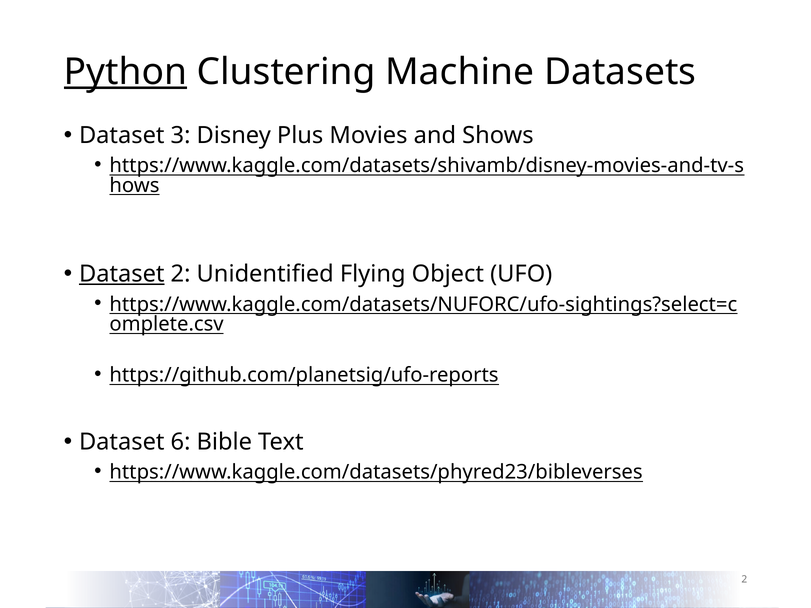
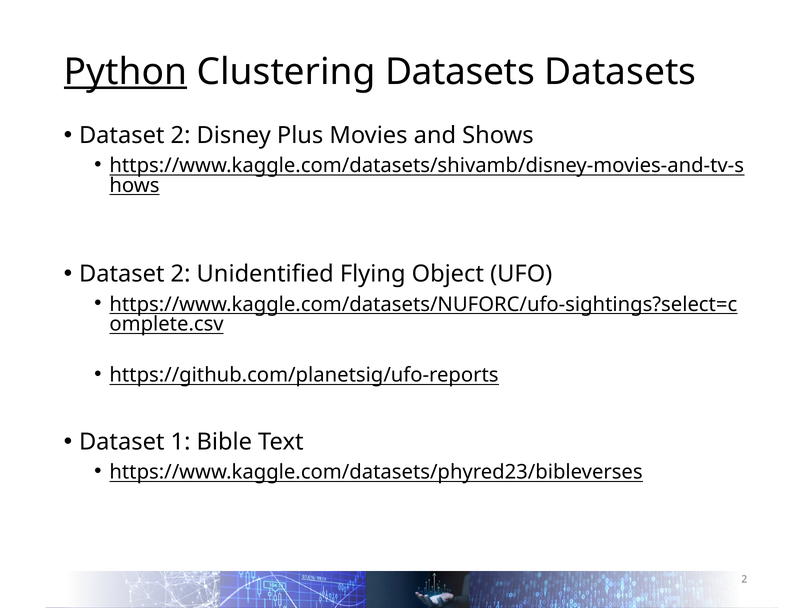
Clustering Machine: Machine -> Datasets
3 at (181, 135): 3 -> 2
Dataset at (122, 274) underline: present -> none
6: 6 -> 1
